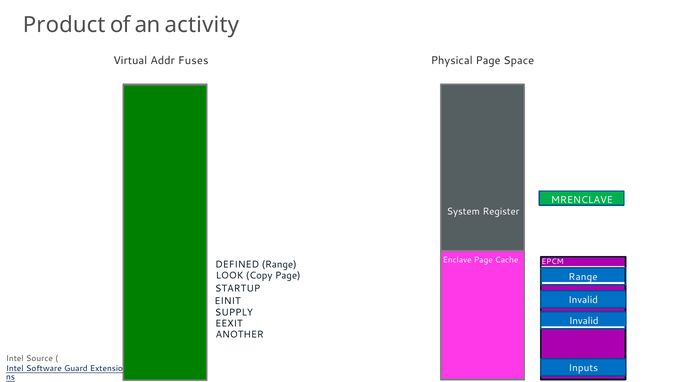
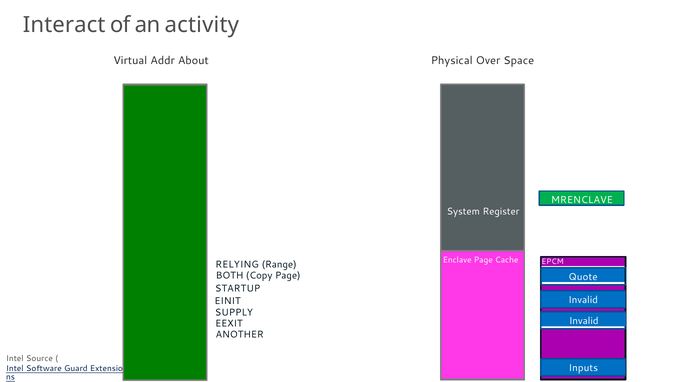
Product: Product -> Interact
Fuses: Fuses -> About
Physical Page: Page -> Over
DEFINED: DEFINED -> RELYING
LOOK: LOOK -> BOTH
Range at (583, 277): Range -> Quote
